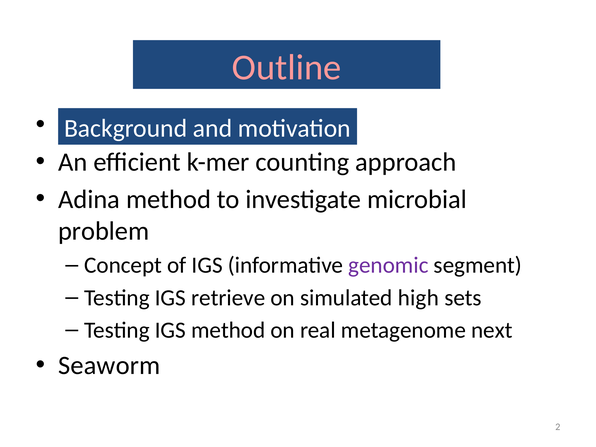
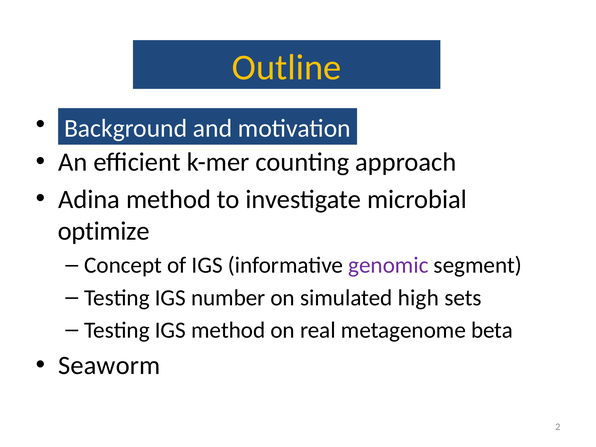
Outline colour: pink -> yellow
problem: problem -> optimize
retrieve: retrieve -> number
next: next -> beta
